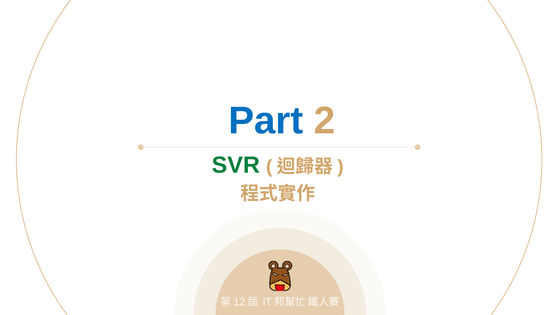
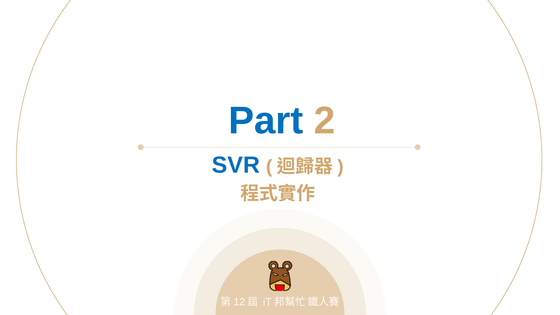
SVR colour: green -> blue
